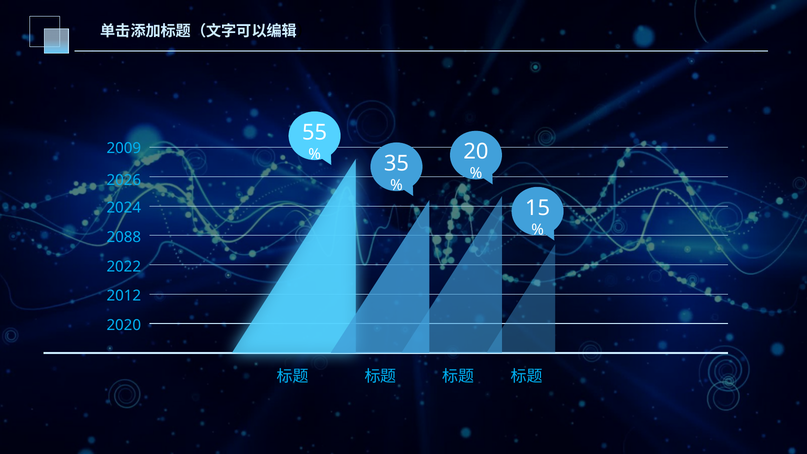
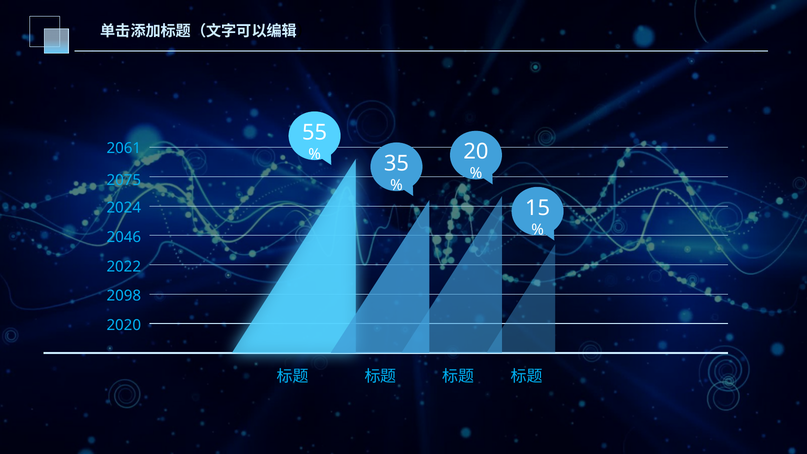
2009: 2009 -> 2061
2026: 2026 -> 2075
2088: 2088 -> 2046
2012: 2012 -> 2098
